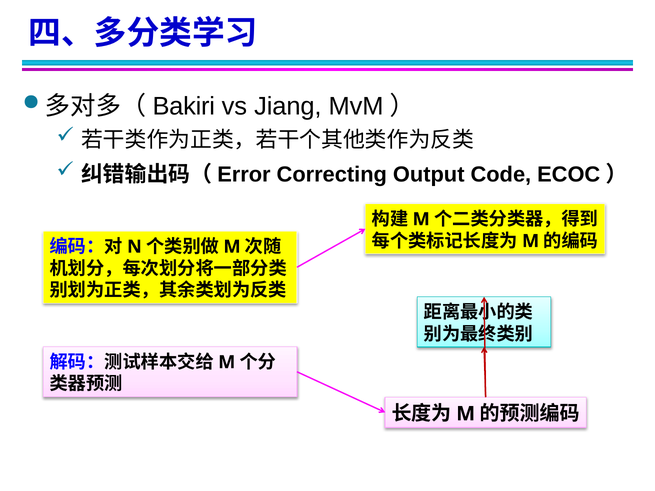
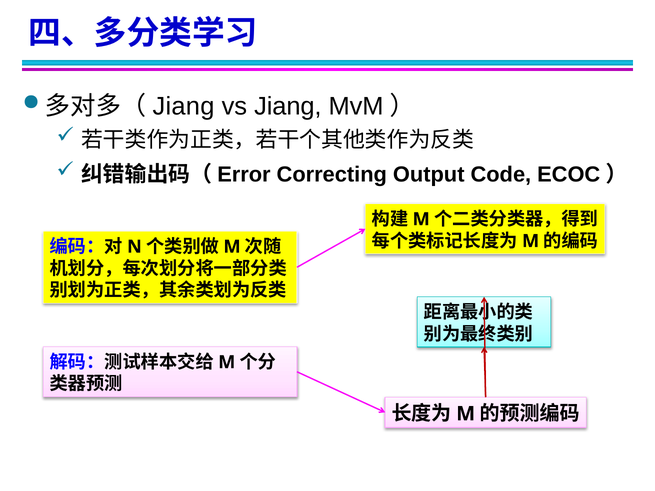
Bakiri at (184, 106): Bakiri -> Jiang
